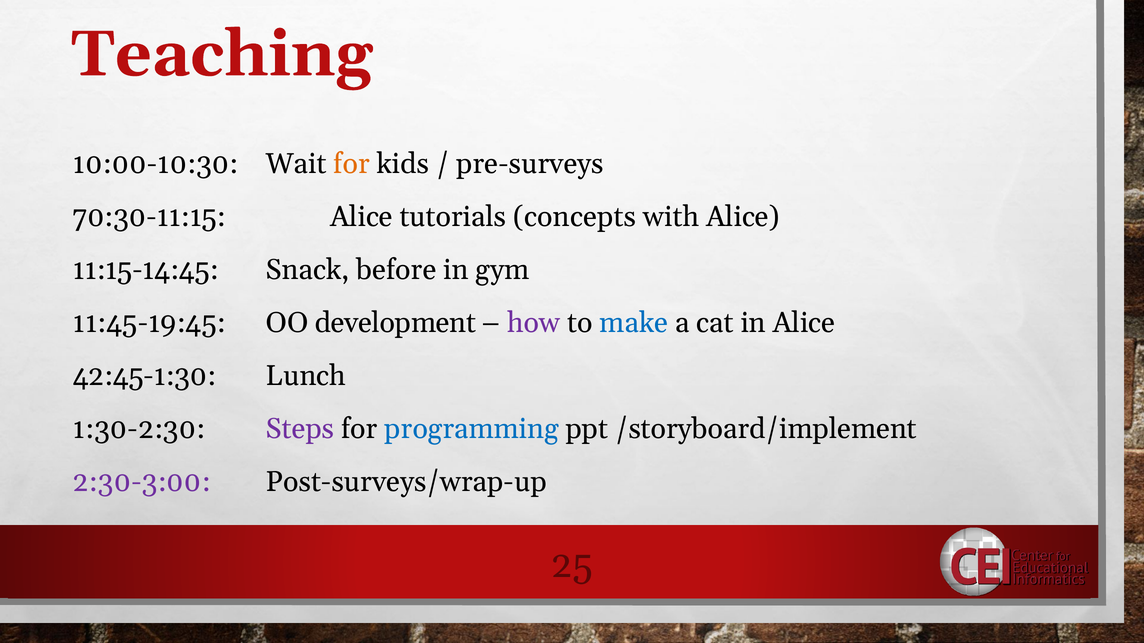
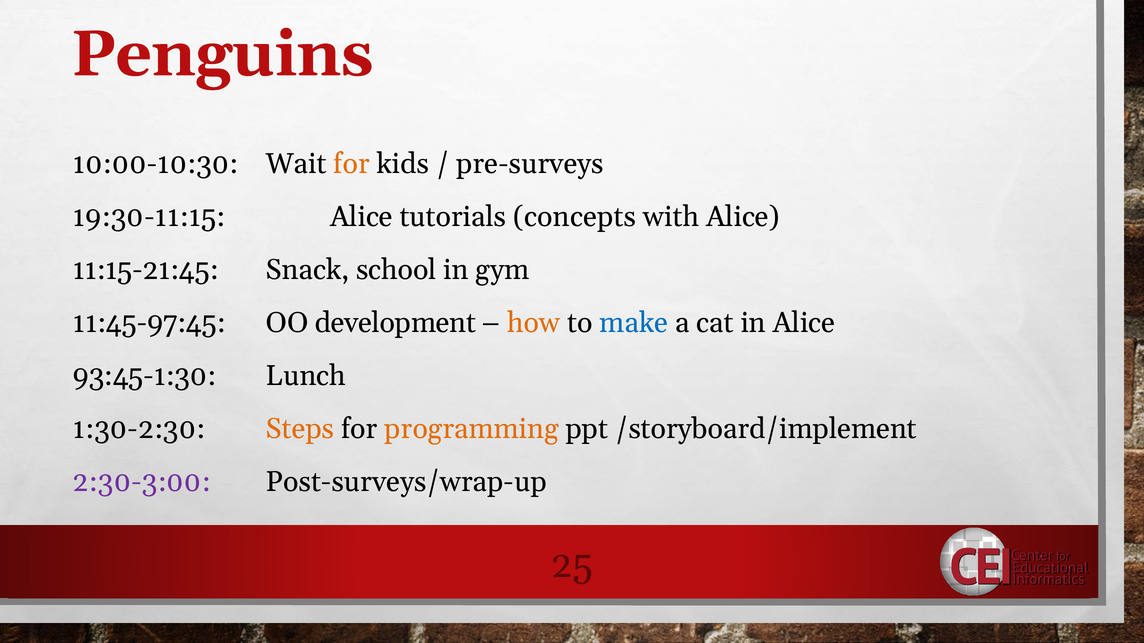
Teaching: Teaching -> Penguins
70:30-11:15: 70:30-11:15 -> 19:30-11:15
11:15-14:45: 11:15-14:45 -> 11:15-21:45
before: before -> school
11:45-19:45: 11:45-19:45 -> 11:45-97:45
how colour: purple -> orange
42:45-1:30: 42:45-1:30 -> 93:45-1:30
Steps colour: purple -> orange
programming colour: blue -> orange
